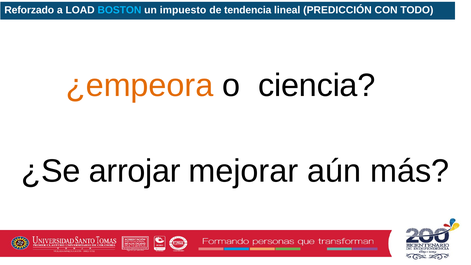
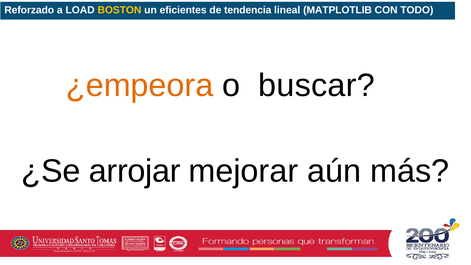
BOSTON colour: light blue -> yellow
impuesto: impuesto -> eficientes
PREDICCIÓN: PREDICCIÓN -> MATPLOTLIB
ciencia: ciencia -> buscar
